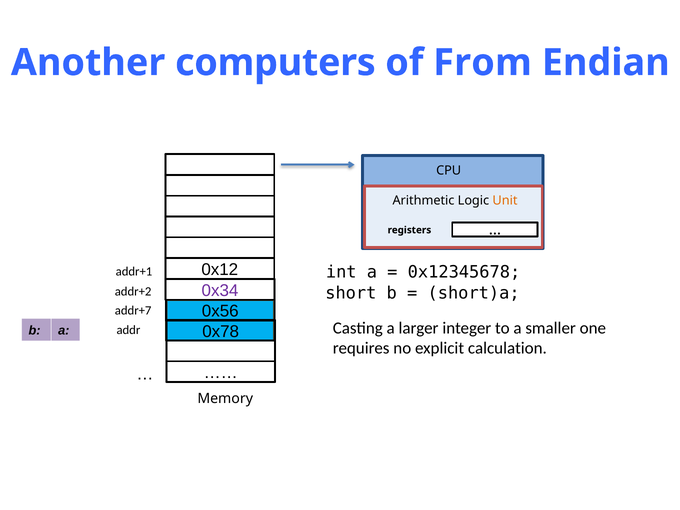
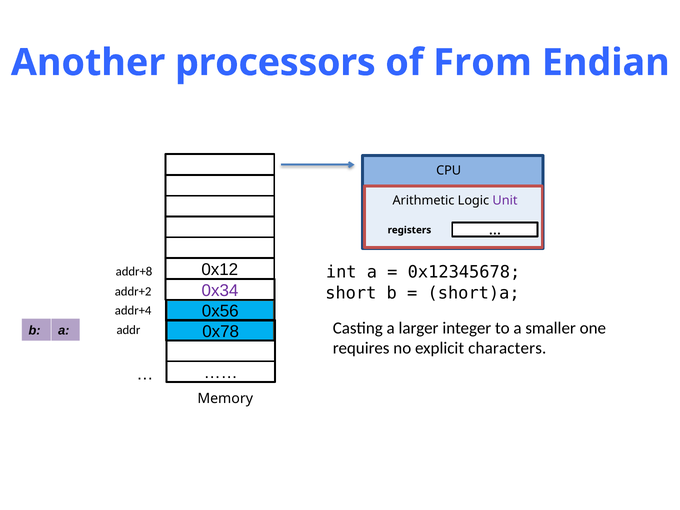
computers: computers -> processors
Unit colour: orange -> purple
addr+1: addr+1 -> addr+8
addr+7: addr+7 -> addr+4
calculation: calculation -> characters
